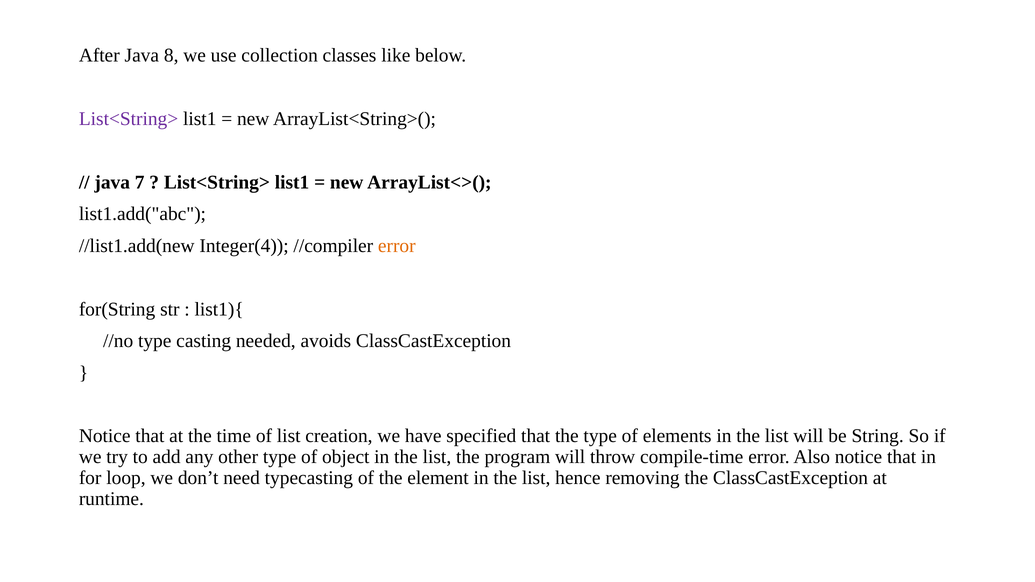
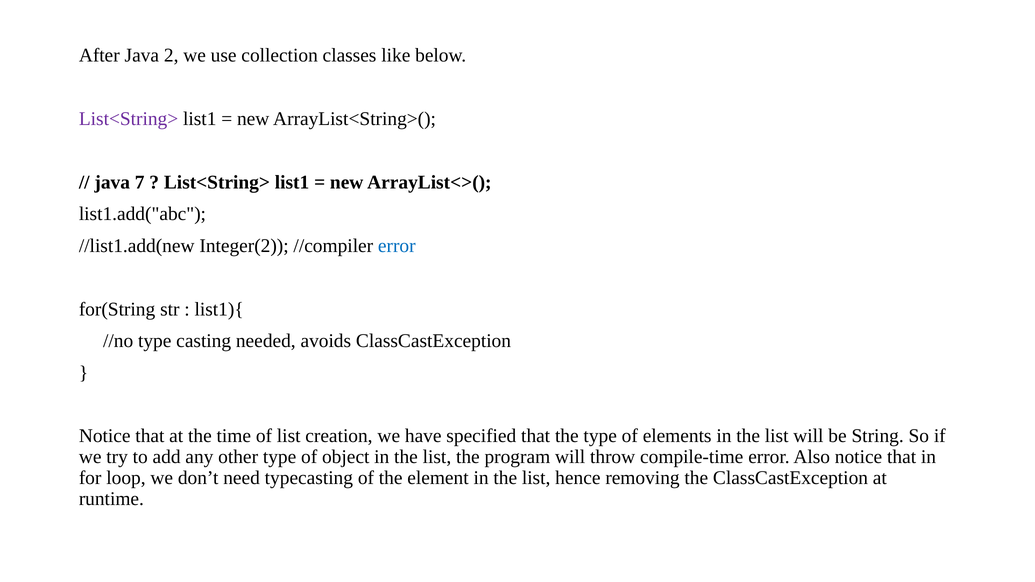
8: 8 -> 2
Integer(4: Integer(4 -> Integer(2
error at (397, 246) colour: orange -> blue
